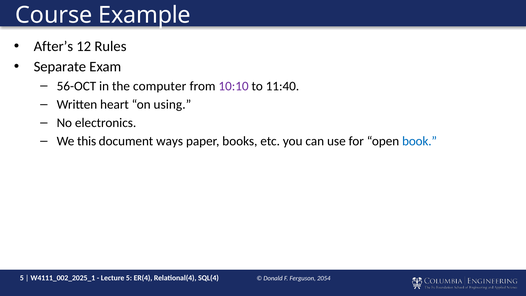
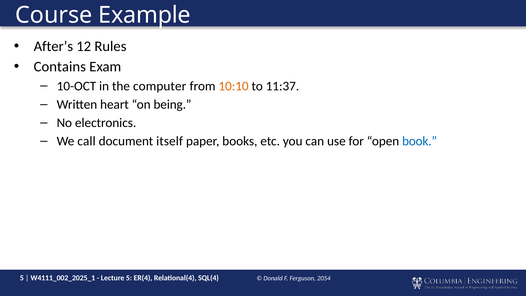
Separate: Separate -> Contains
56-OCT: 56-OCT -> 10-OCT
10:10 colour: purple -> orange
11:40: 11:40 -> 11:37
using: using -> being
this: this -> call
ways: ways -> itself
